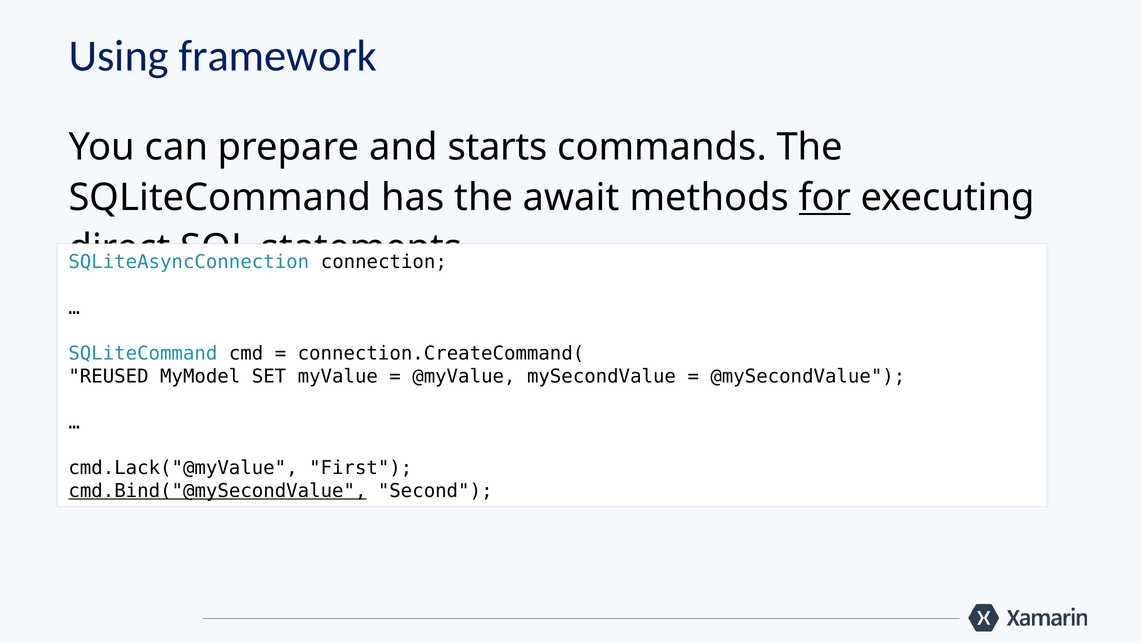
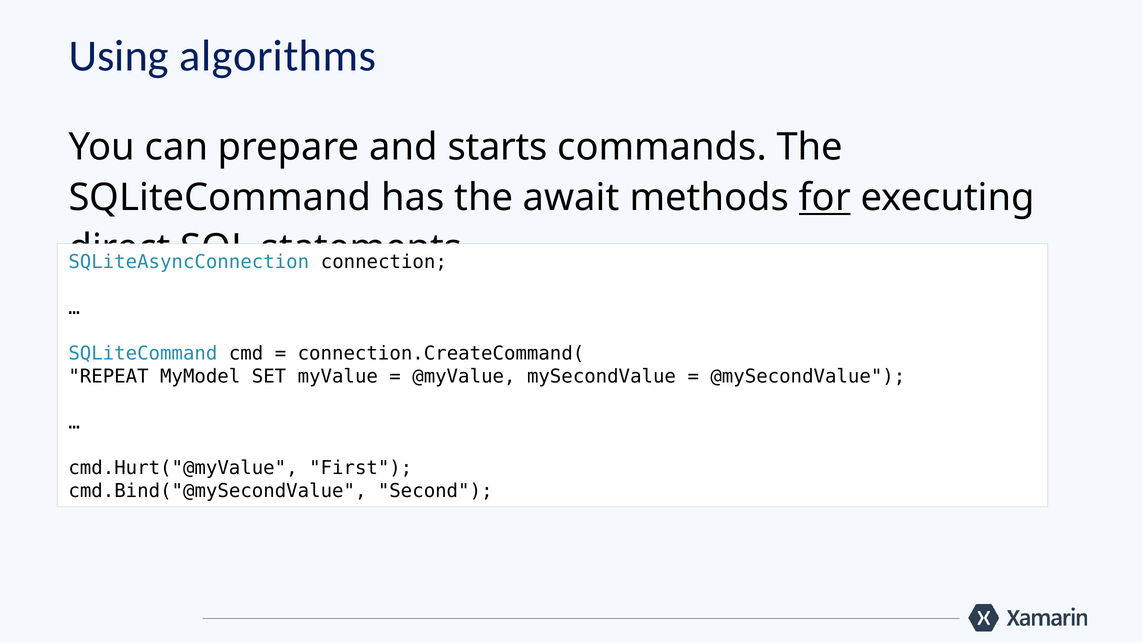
framework: framework -> algorithms
REUSED: REUSED -> REPEAT
cmd.Lack("@myValue: cmd.Lack("@myValue -> cmd.Hurt("@myValue
cmd.Bind("@mySecondValue underline: present -> none
